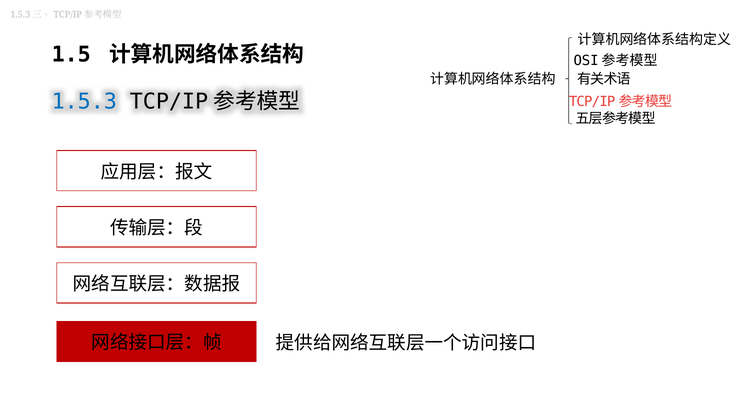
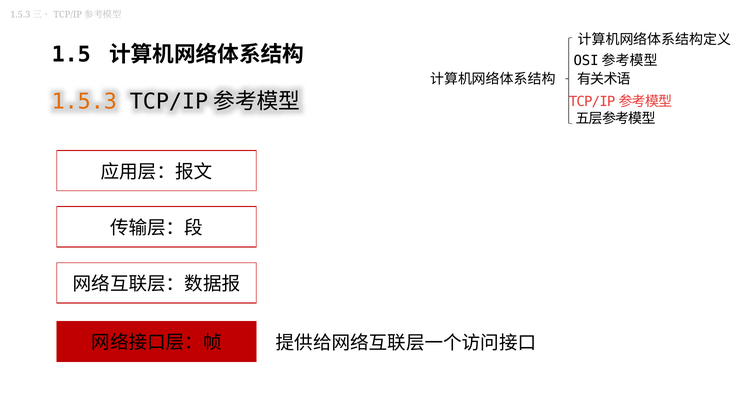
1.5.3 colour: blue -> orange
